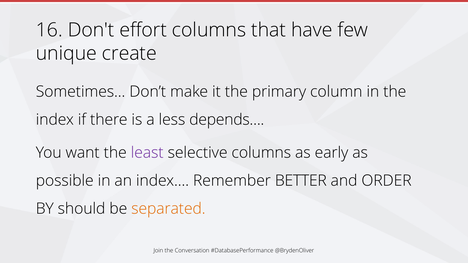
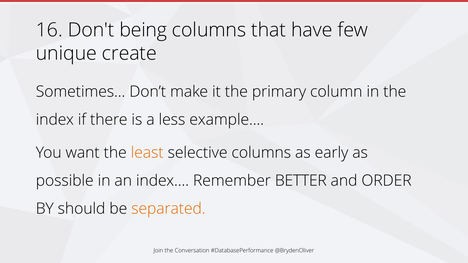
effort: effort -> being
depends…: depends… -> example…
least colour: purple -> orange
